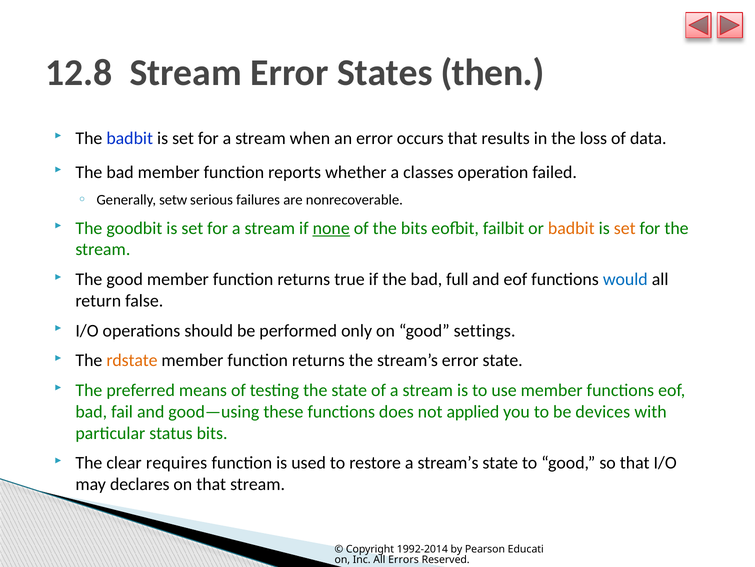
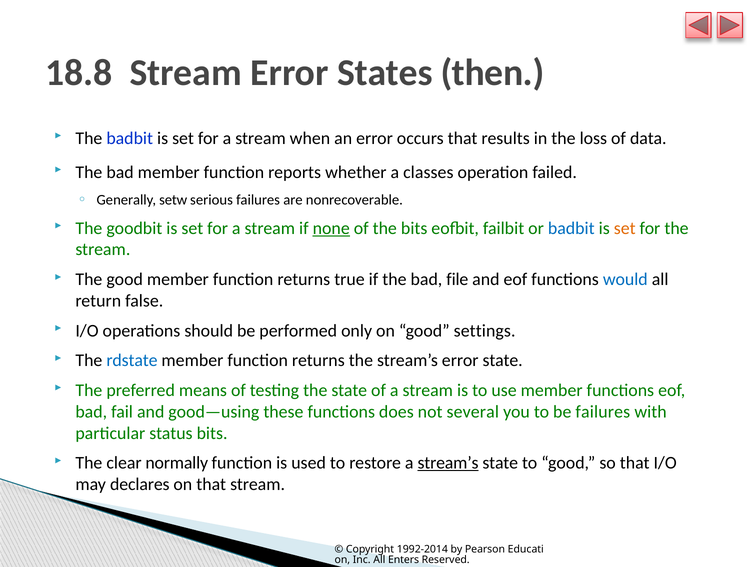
12.8: 12.8 -> 18.8
badbit at (571, 228) colour: orange -> blue
full: full -> file
rdstate colour: orange -> blue
applied: applied -> several
be devices: devices -> failures
requires: requires -> normally
stream’s at (448, 462) underline: none -> present
Errors: Errors -> Enters
